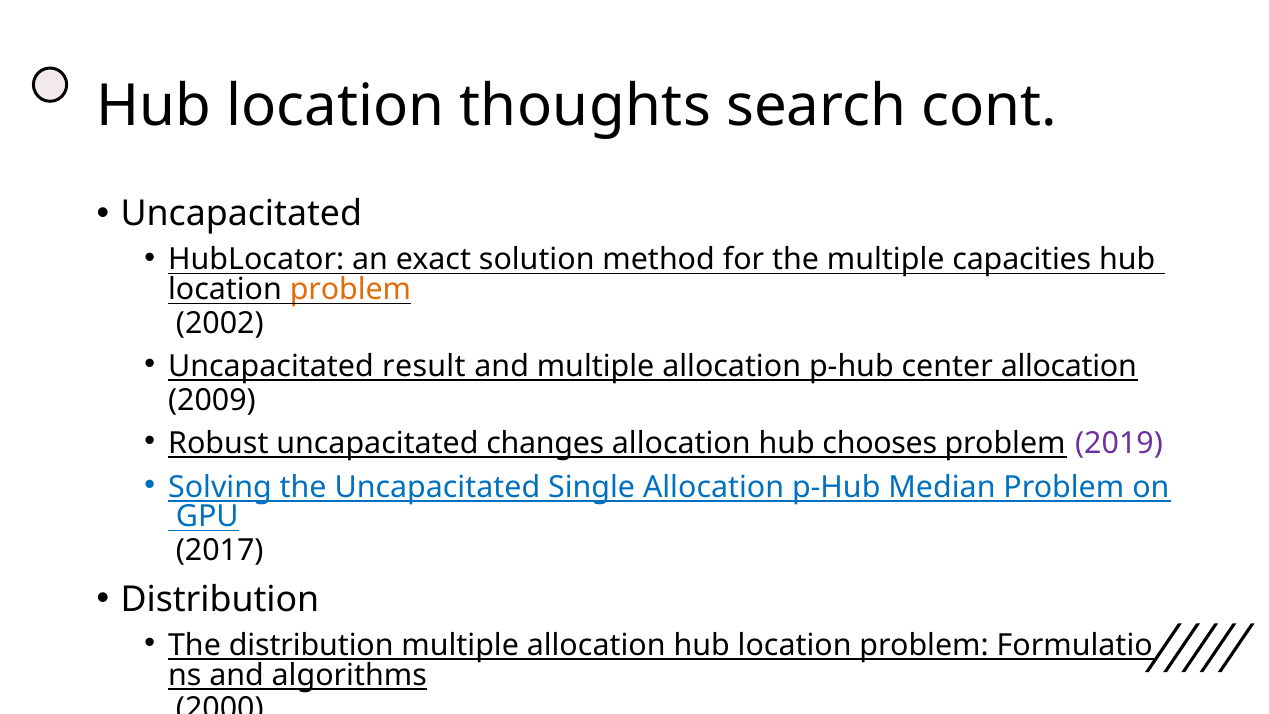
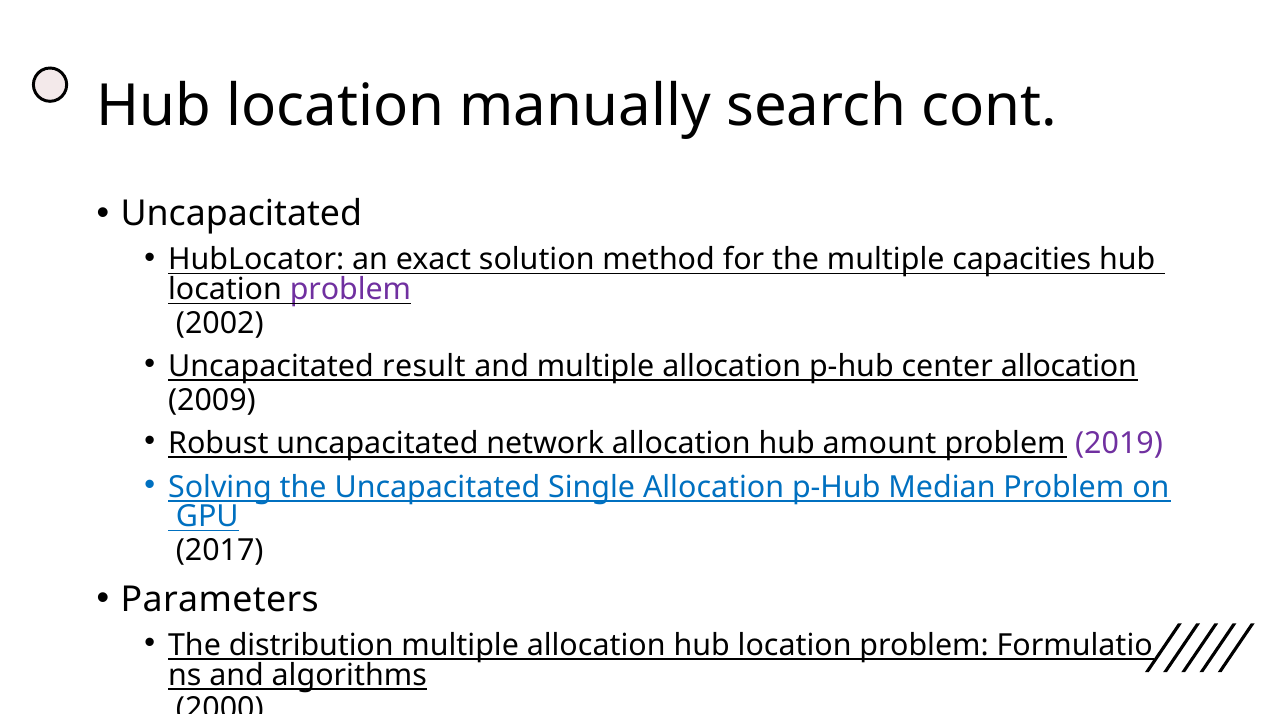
thoughts: thoughts -> manually
problem at (350, 290) colour: orange -> purple
changes: changes -> network
chooses: chooses -> amount
Distribution at (220, 599): Distribution -> Parameters
